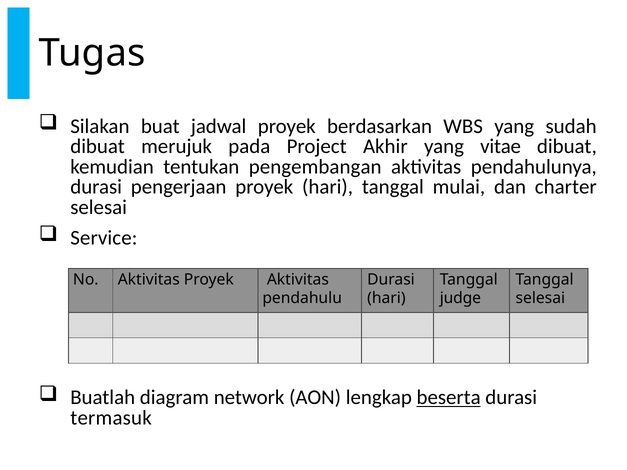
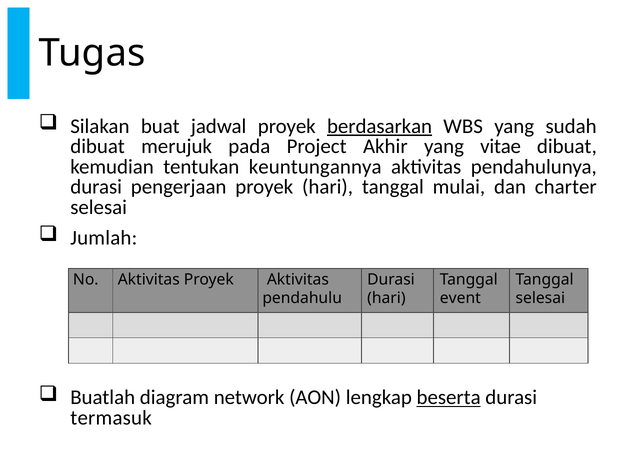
berdasarkan underline: none -> present
pengembangan: pengembangan -> keuntungannya
Service: Service -> Jumlah
judge: judge -> event
